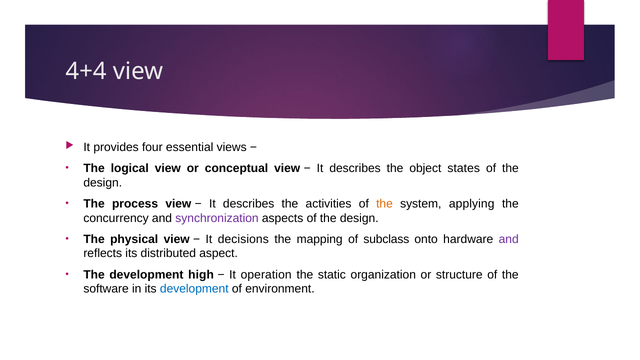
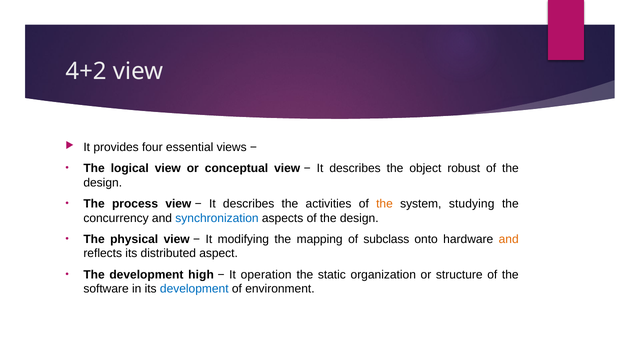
4+4: 4+4 -> 4+2
states: states -> robust
applying: applying -> studying
synchronization colour: purple -> blue
decisions: decisions -> modifying
and at (509, 239) colour: purple -> orange
